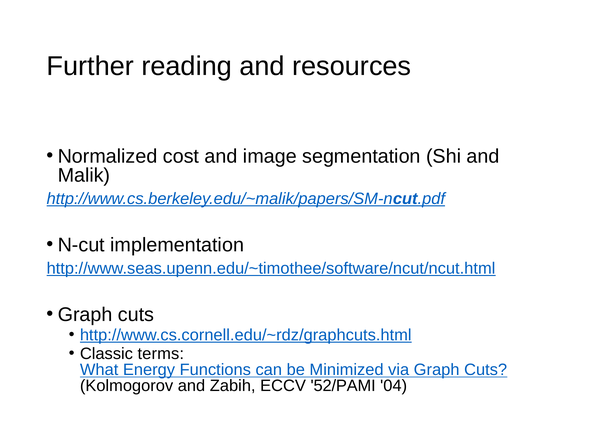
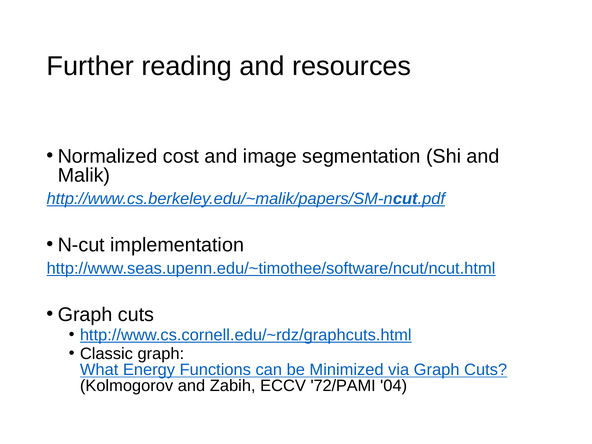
Classic terms: terms -> graph
52/PAMI: 52/PAMI -> 72/PAMI
